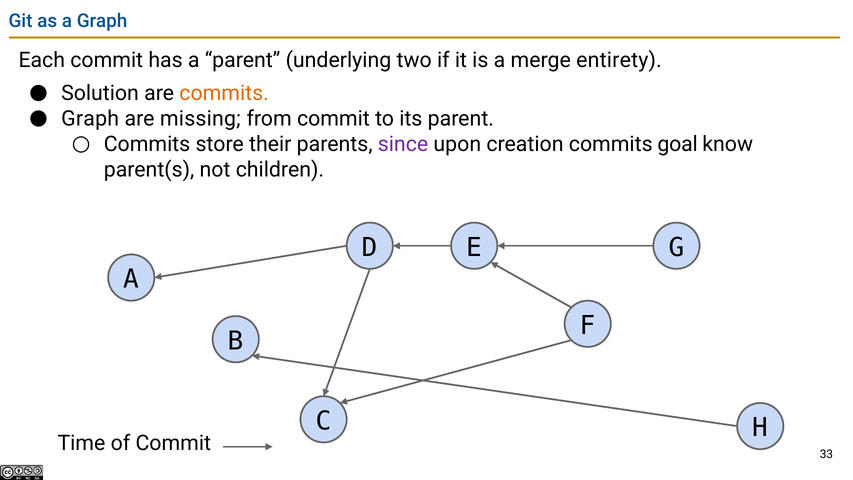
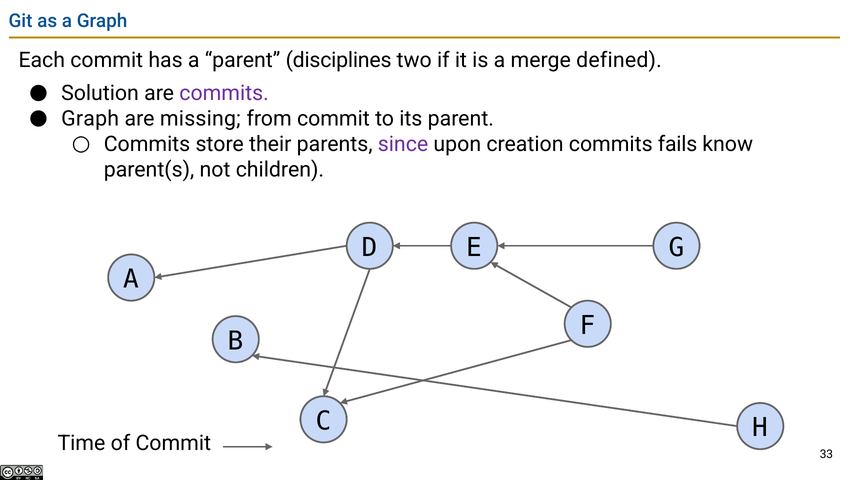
underlying: underlying -> disciplines
entirety: entirety -> defined
commits at (224, 93) colour: orange -> purple
goal: goal -> fails
